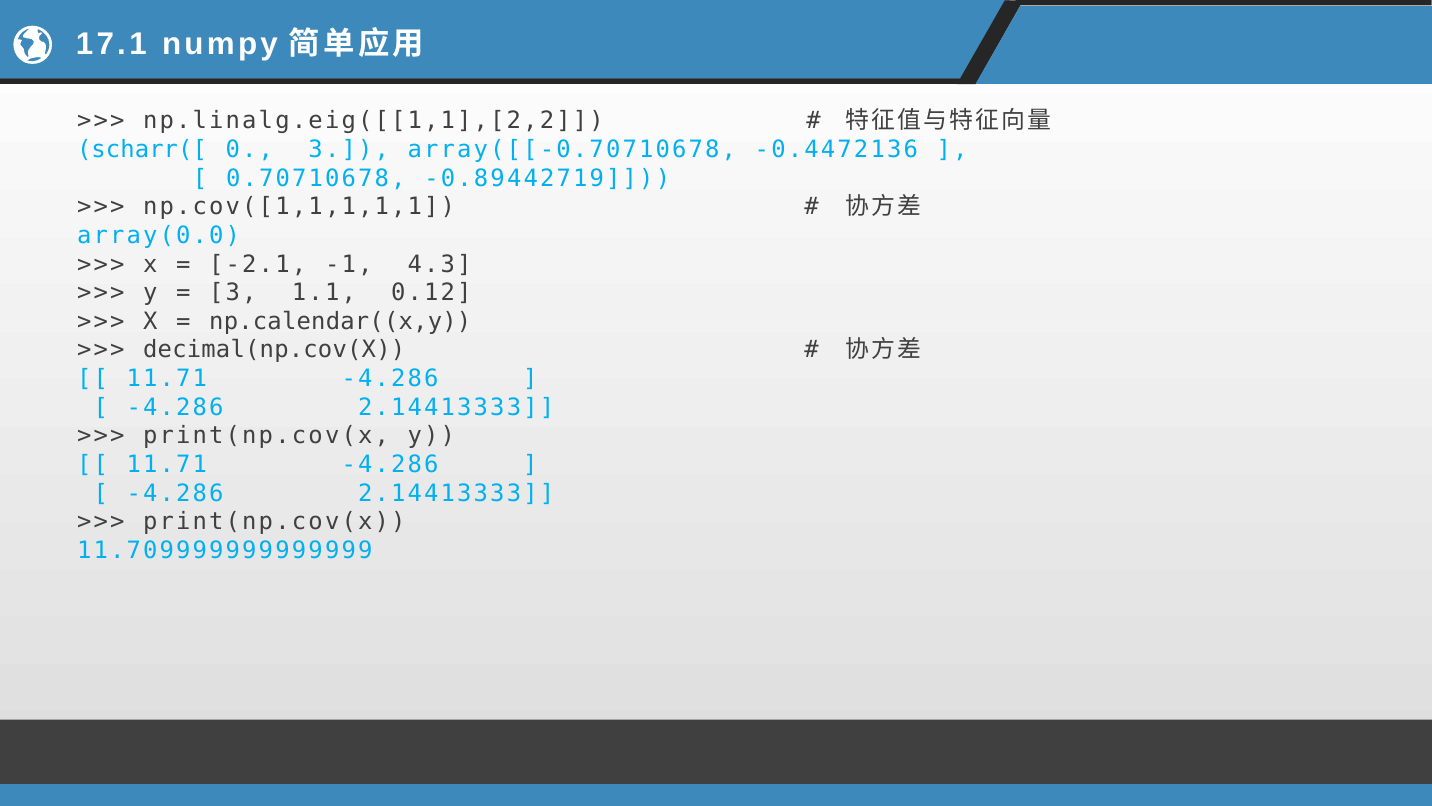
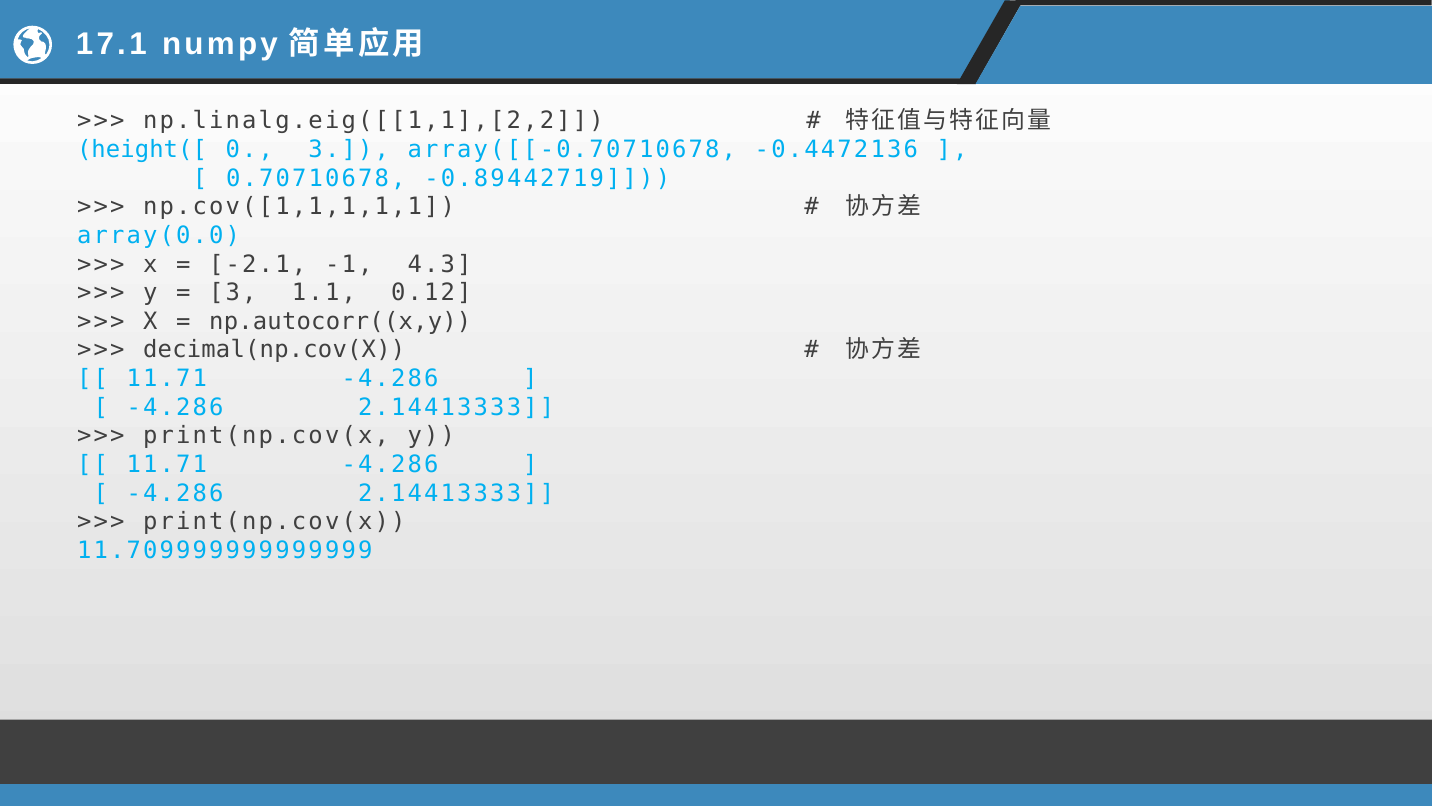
scharr([: scharr([ -> height([
np.calendar((x,y: np.calendar((x,y -> np.autocorr((x,y
